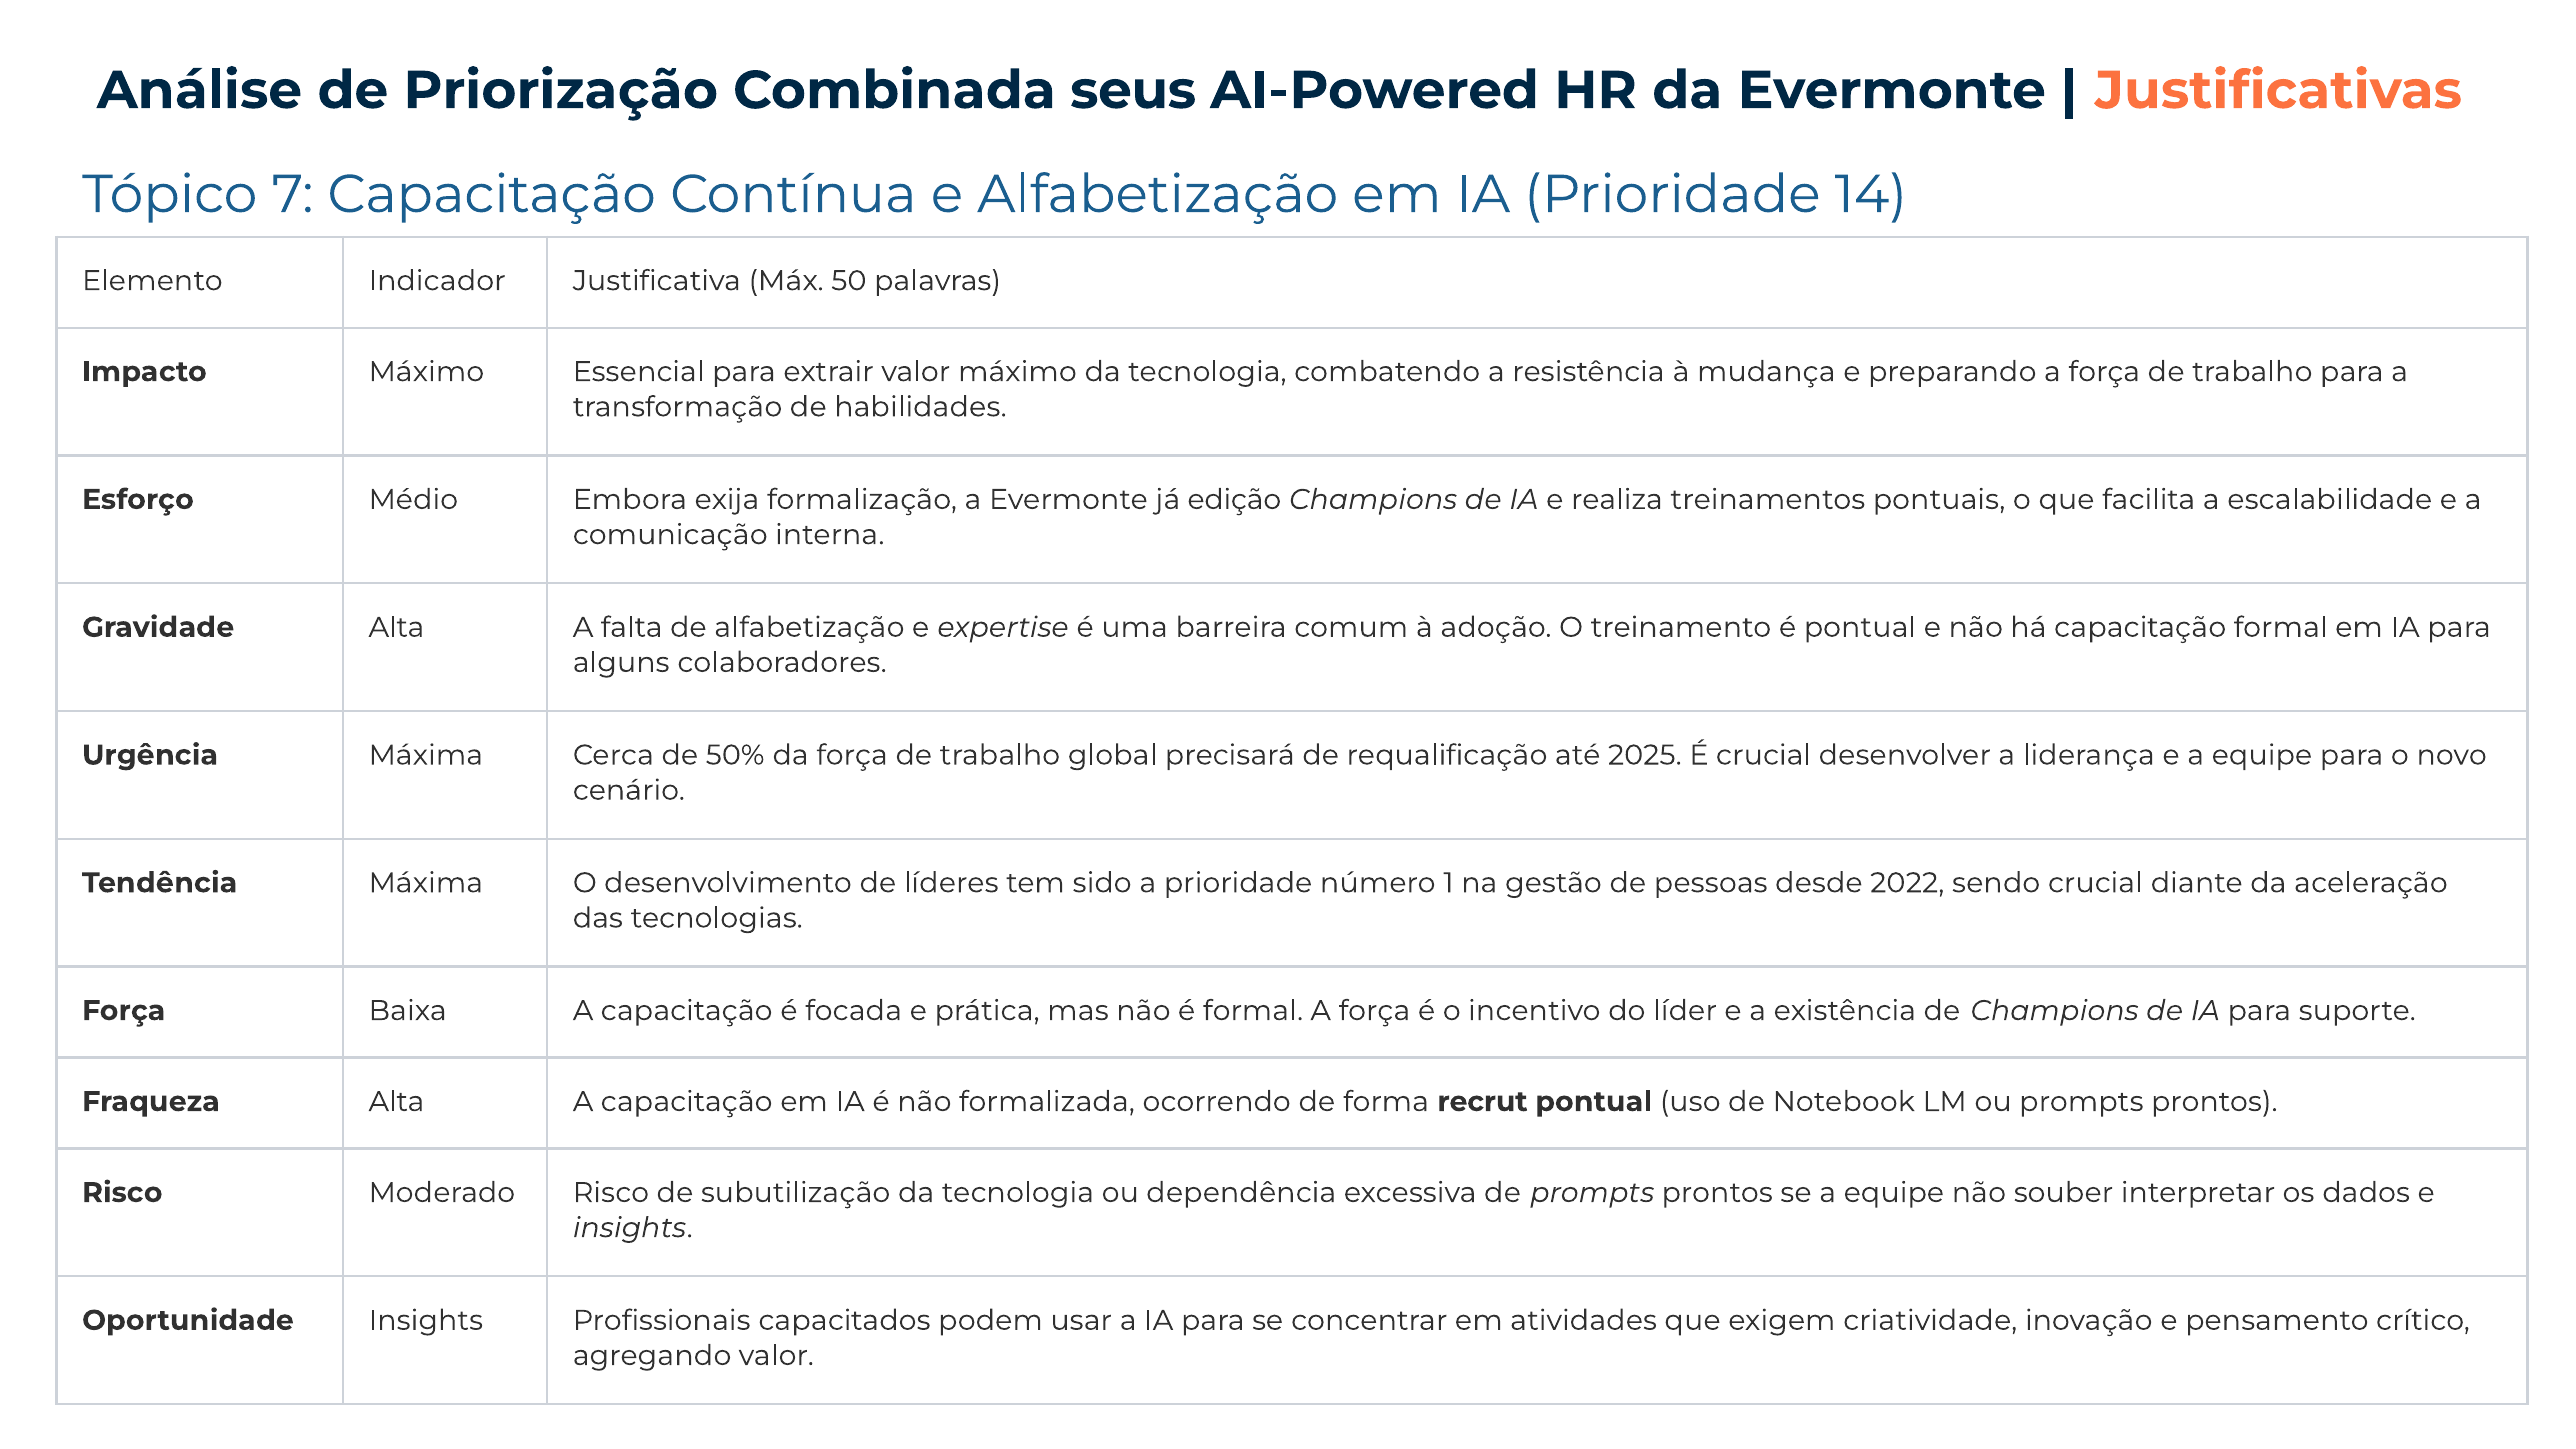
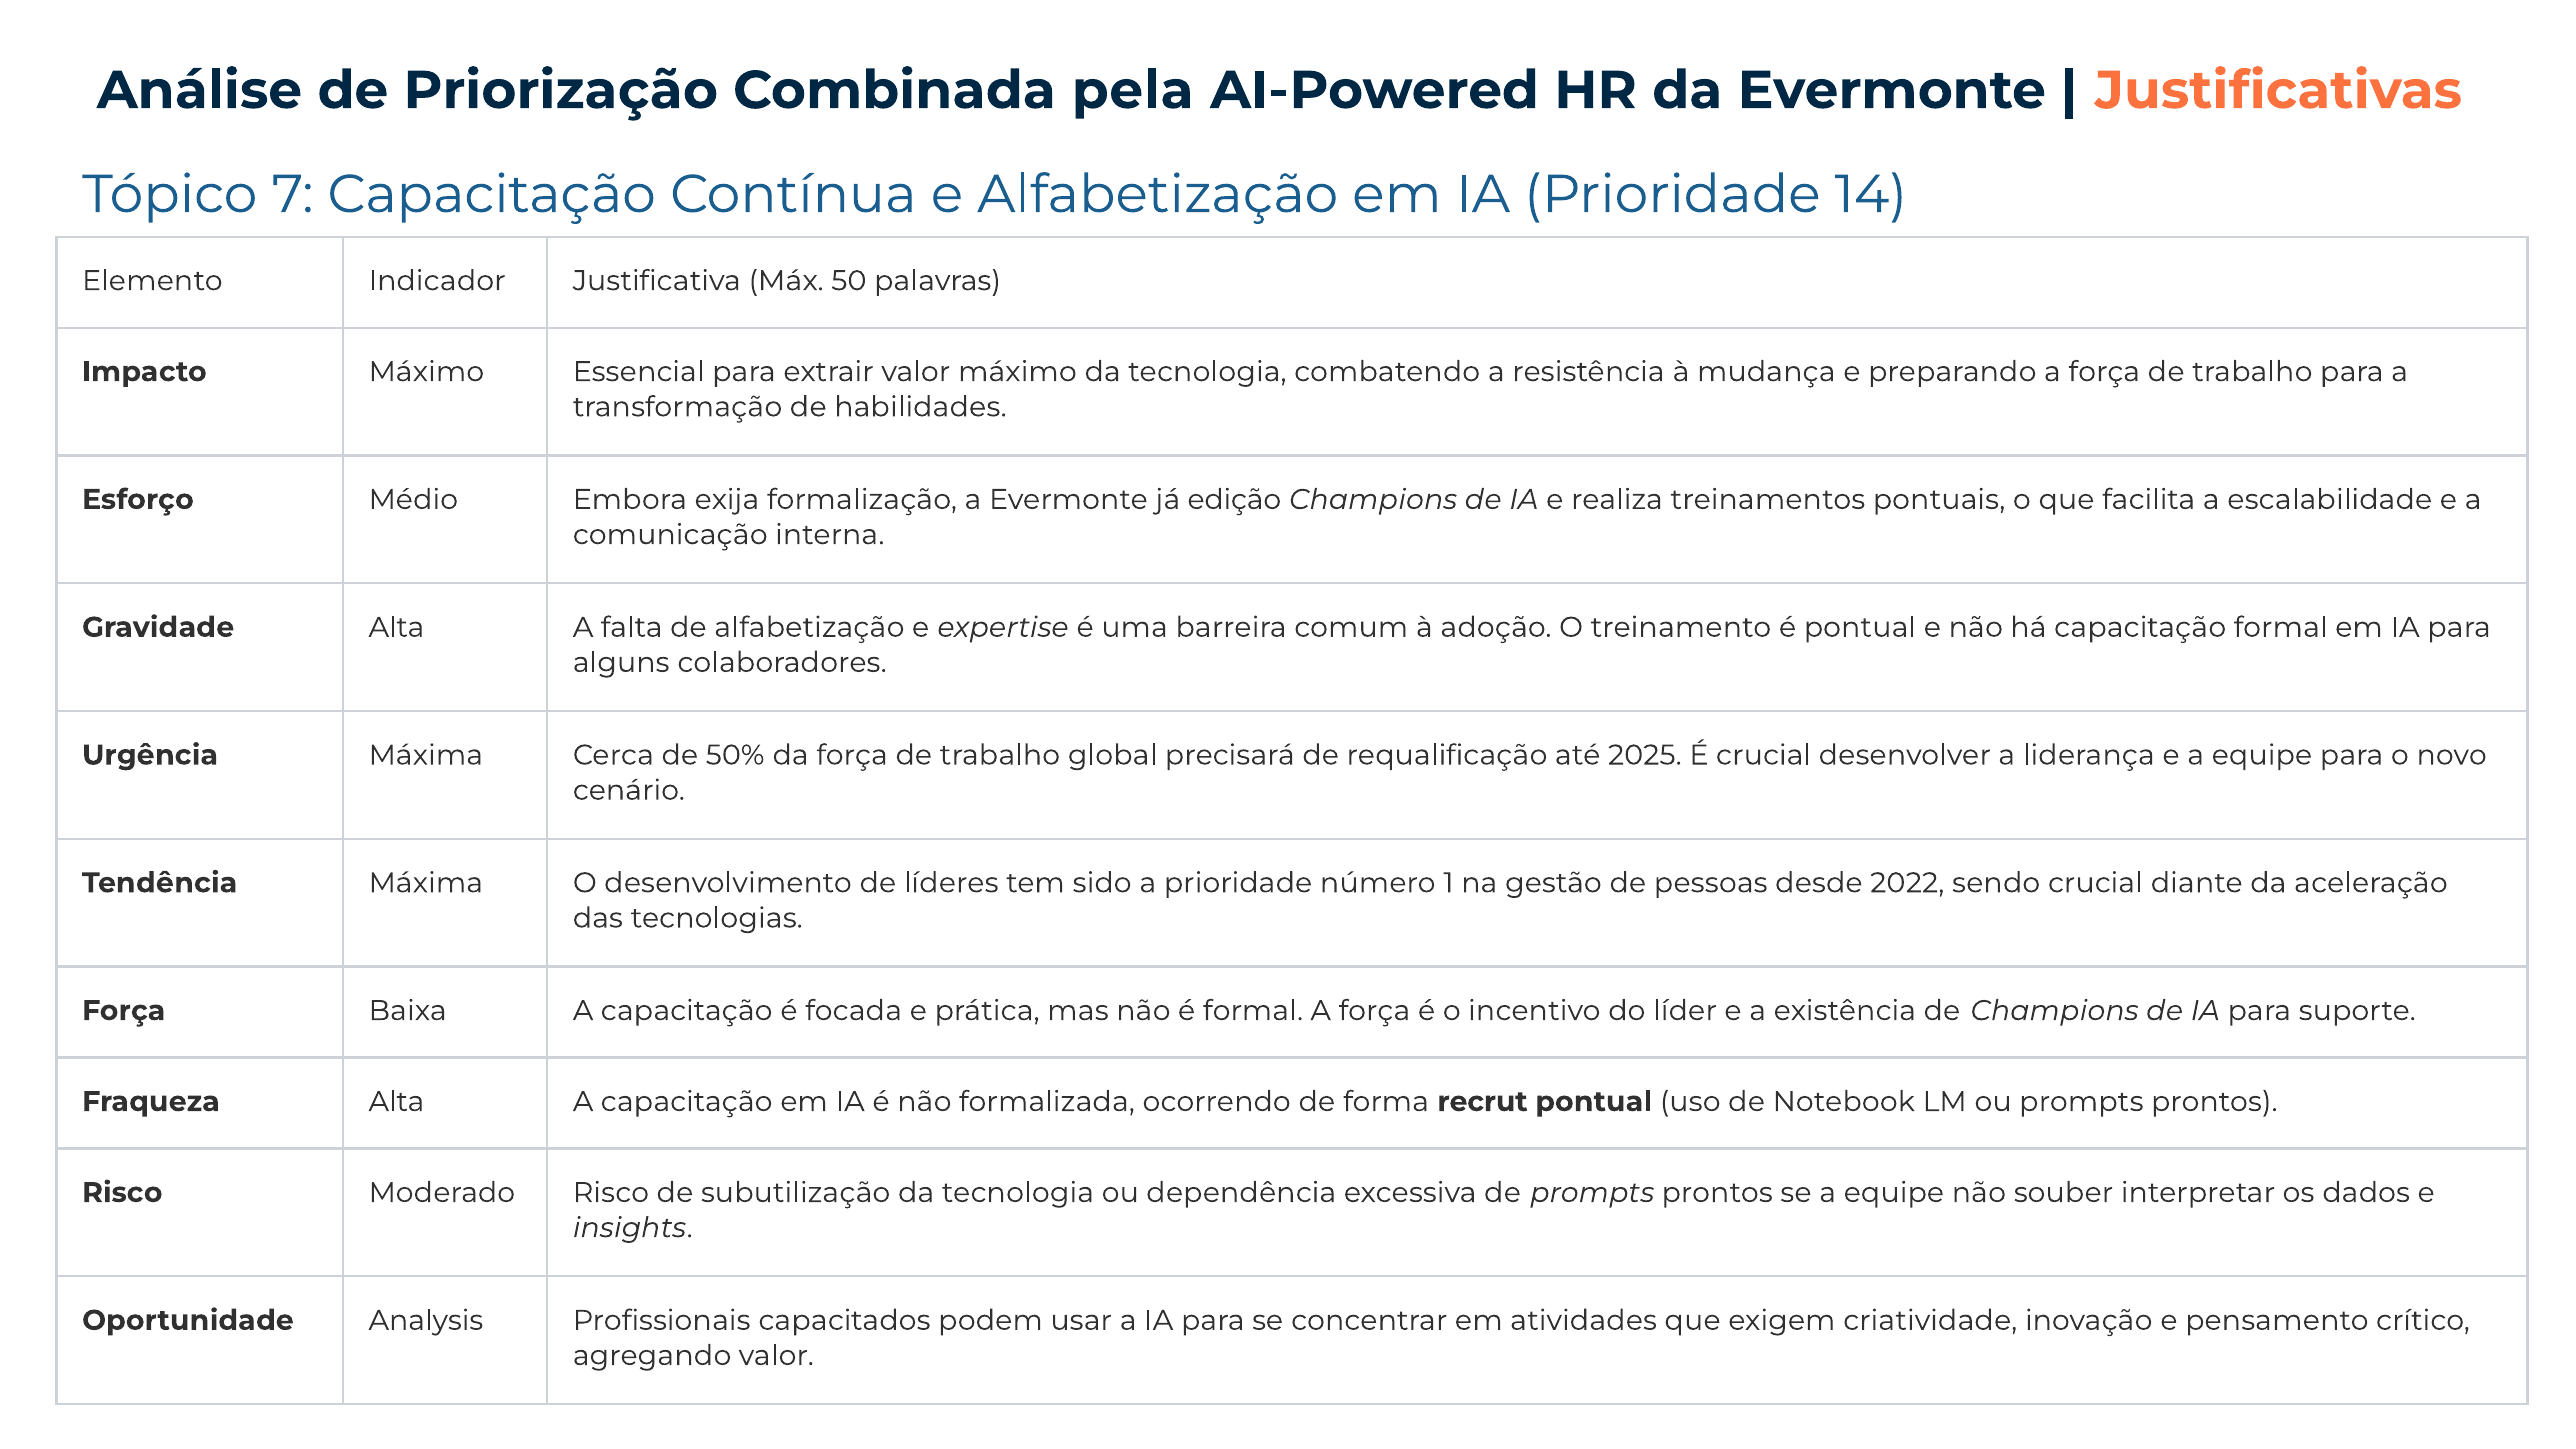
seus: seus -> pela
Oportunidade Insights: Insights -> Analysis
